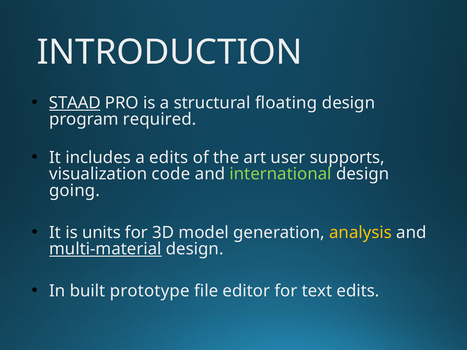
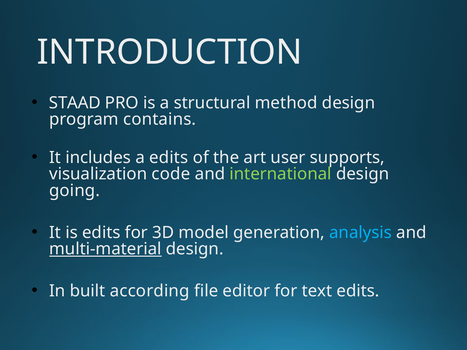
STAAD underline: present -> none
floating: floating -> method
required: required -> contains
is units: units -> edits
analysis colour: yellow -> light blue
prototype: prototype -> according
